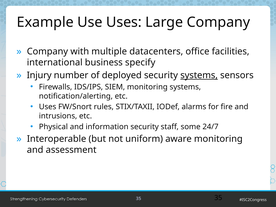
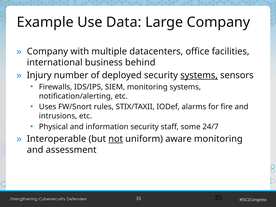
Use Uses: Uses -> Data
specify: specify -> behind
not underline: none -> present
